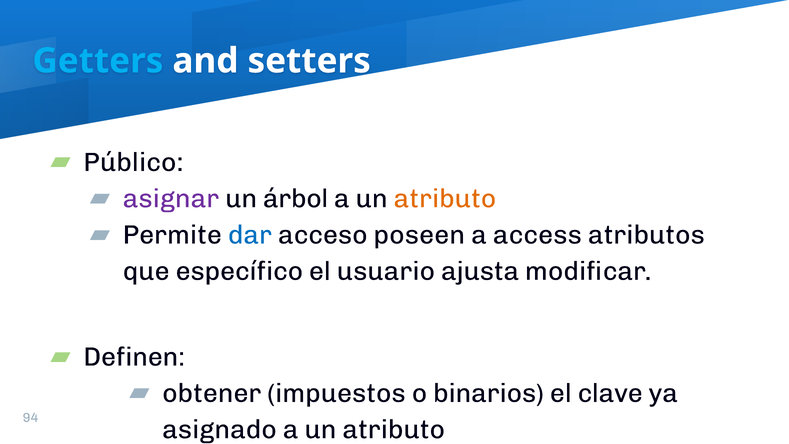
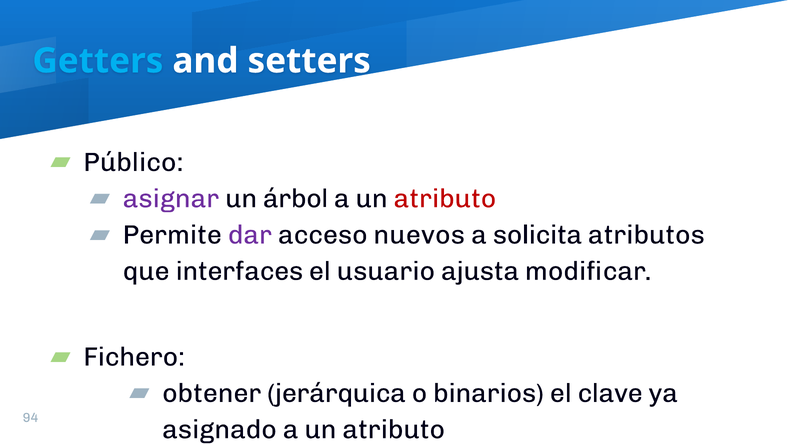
atributo at (445, 198) colour: orange -> red
dar colour: blue -> purple
poseen: poseen -> nuevos
access: access -> solicita
específico: específico -> interfaces
Definen: Definen -> Fichero
impuestos: impuestos -> jerárquica
